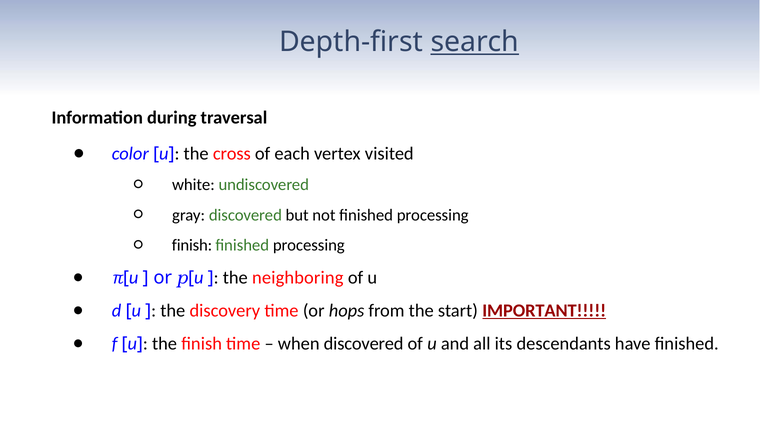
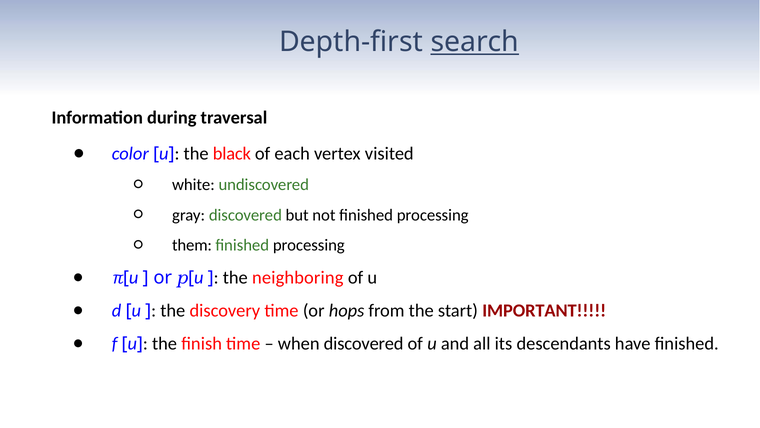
cross: cross -> black
finish at (192, 245): finish -> them
IMPORTANT underline: present -> none
